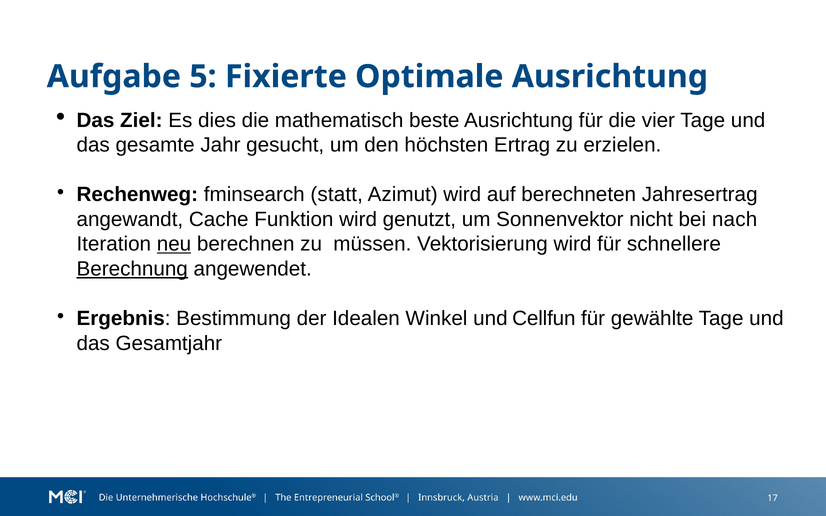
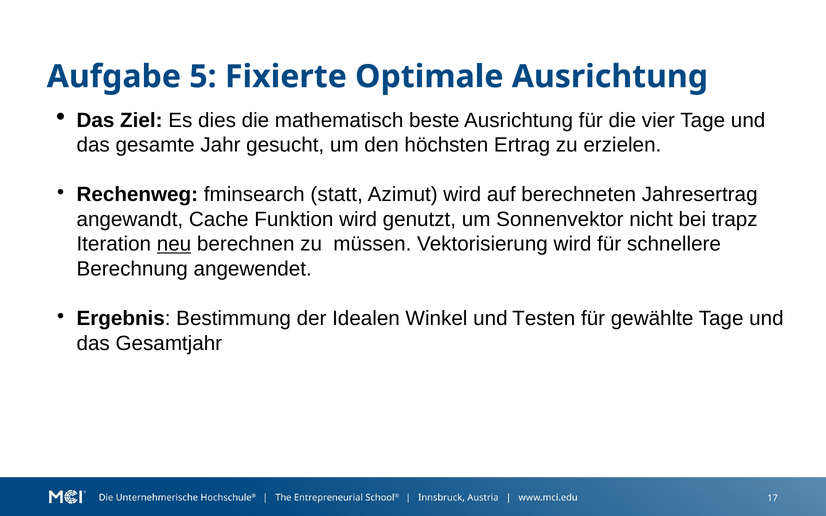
nach: nach -> trapz
Berechnung underline: present -> none
Cellfun: Cellfun -> Testen
